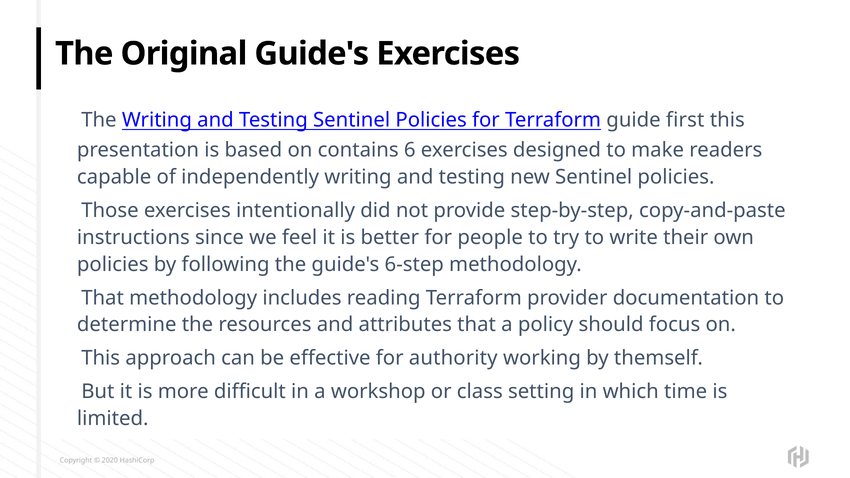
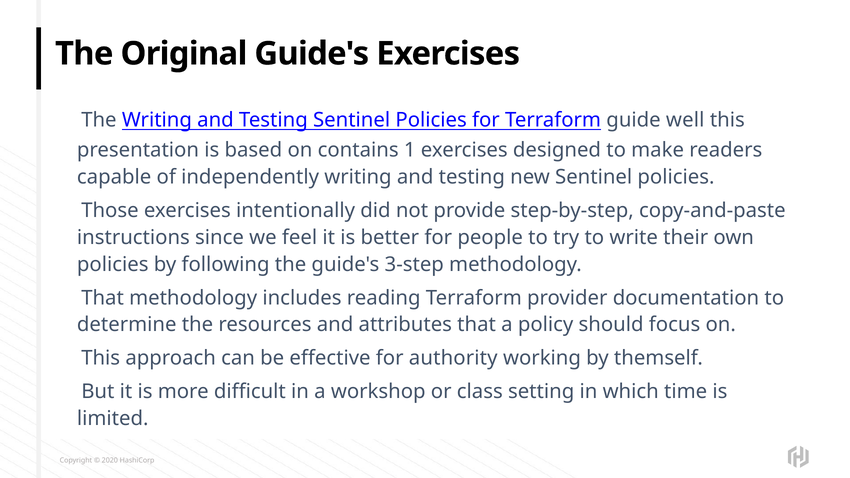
first: first -> well
6: 6 -> 1
6-step: 6-step -> 3-step
